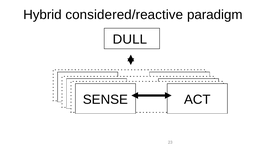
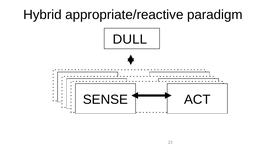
considered/reactive: considered/reactive -> appropriate/reactive
